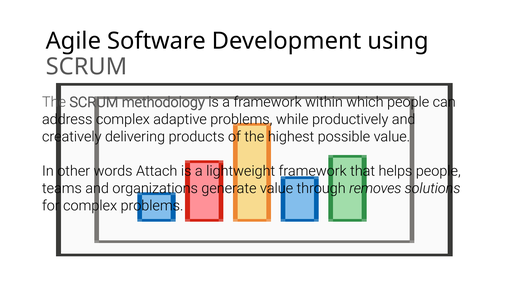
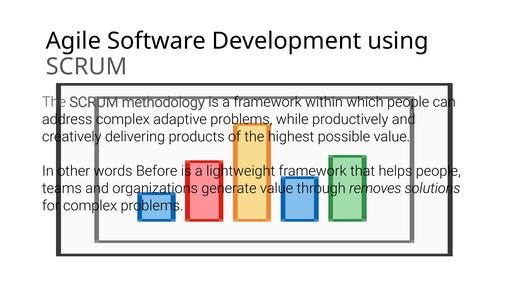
Attach: Attach -> Before
